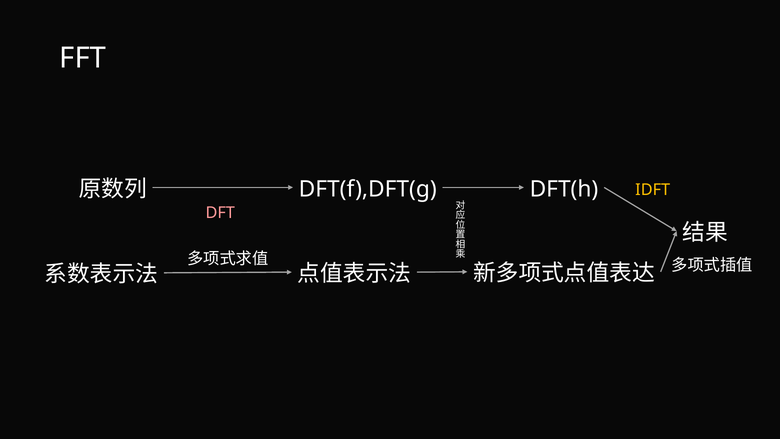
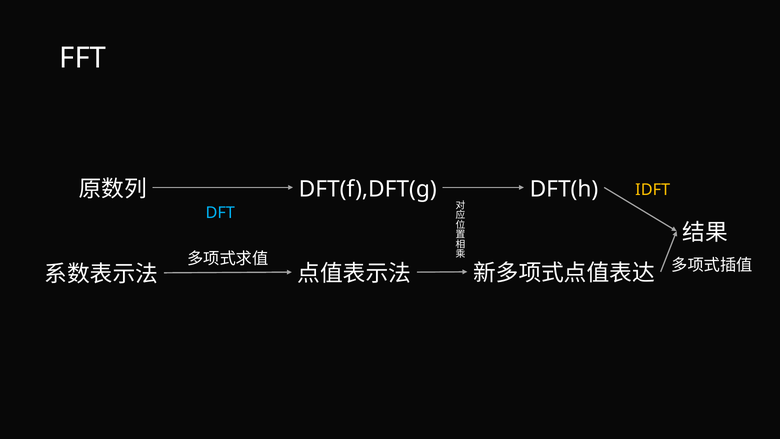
DFT colour: pink -> light blue
